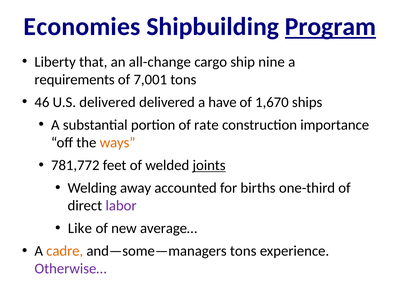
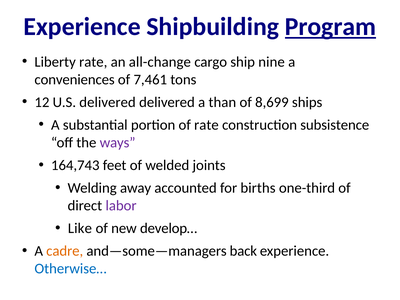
Economies at (82, 27): Economies -> Experience
Liberty that: that -> rate
requirements: requirements -> conveniences
7,001: 7,001 -> 7,461
46: 46 -> 12
have: have -> than
1,670: 1,670 -> 8,699
importance: importance -> subsistence
ways colour: orange -> purple
781,772: 781,772 -> 164,743
joints underline: present -> none
average…: average… -> develop…
and—some—managers tons: tons -> back
Otherwise… colour: purple -> blue
